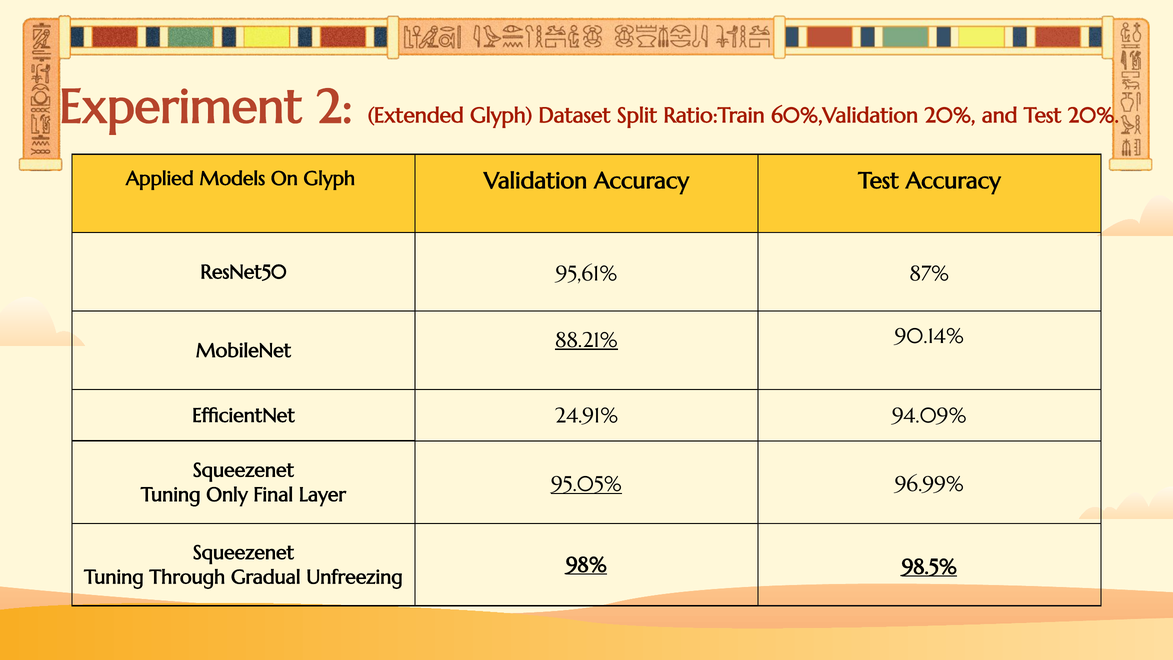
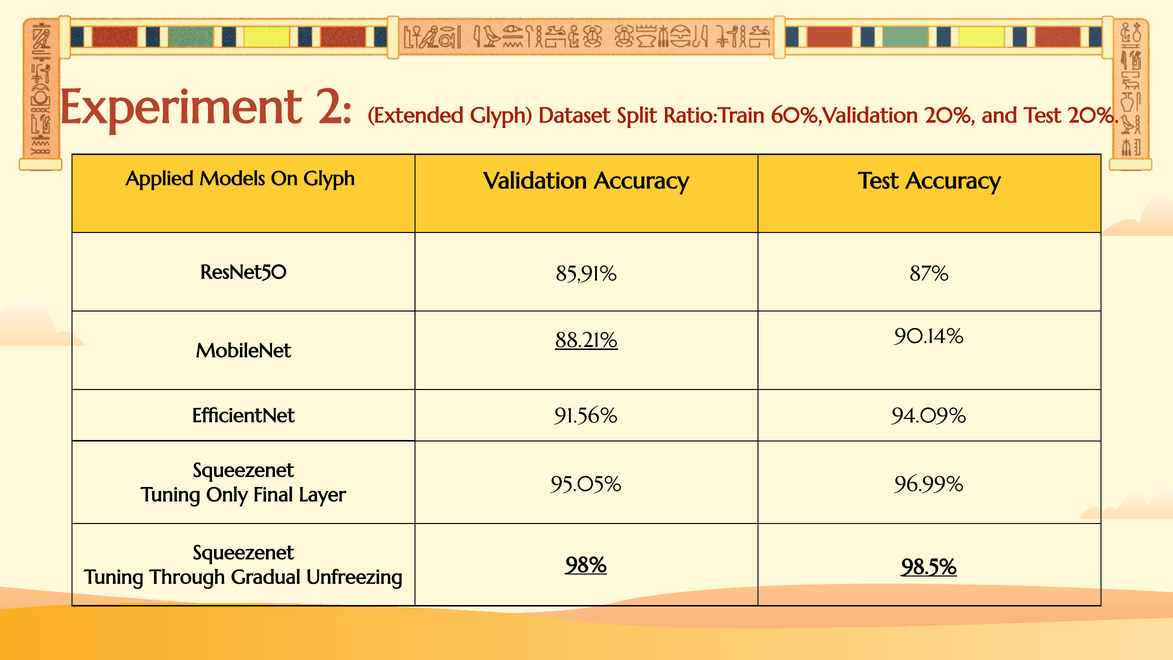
95,61%: 95,61% -> 85,91%
24.91%: 24.91% -> 91.56%
95.05% underline: present -> none
